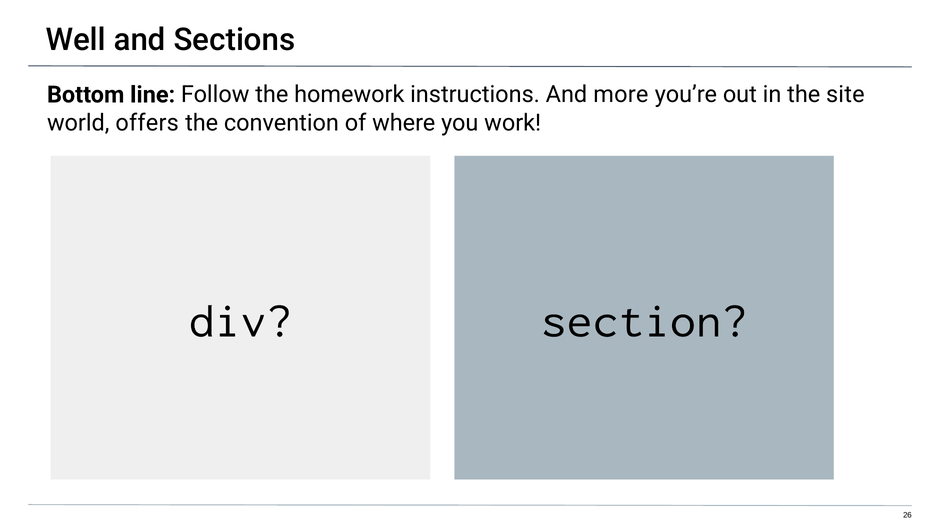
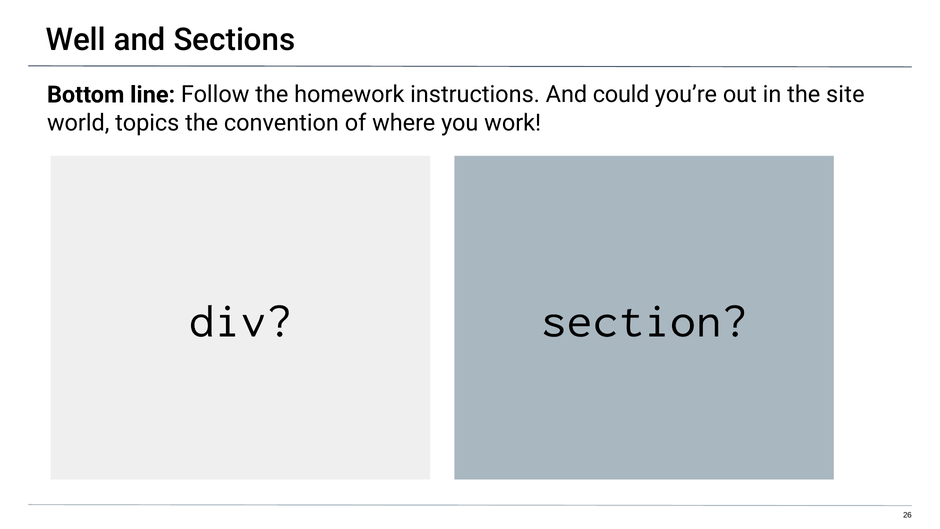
more: more -> could
offers: offers -> topics
